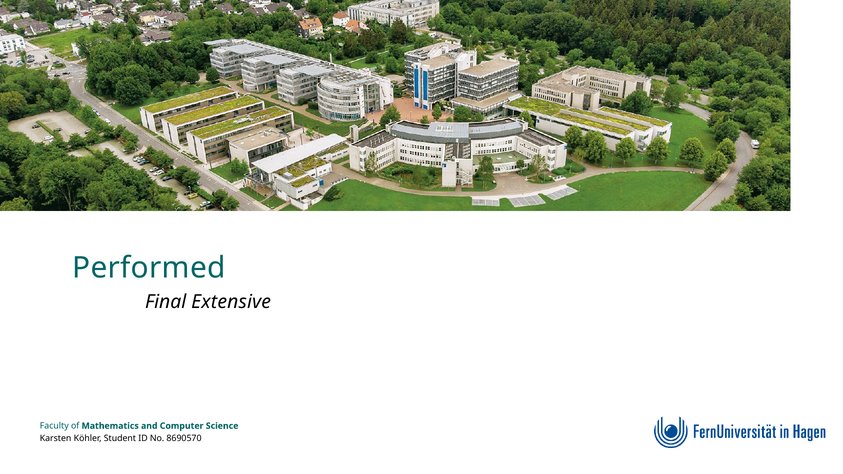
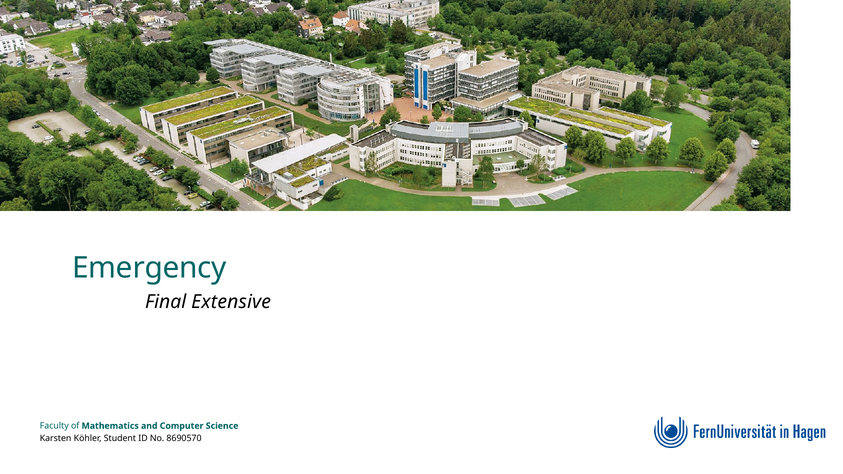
Performed: Performed -> Emergency
